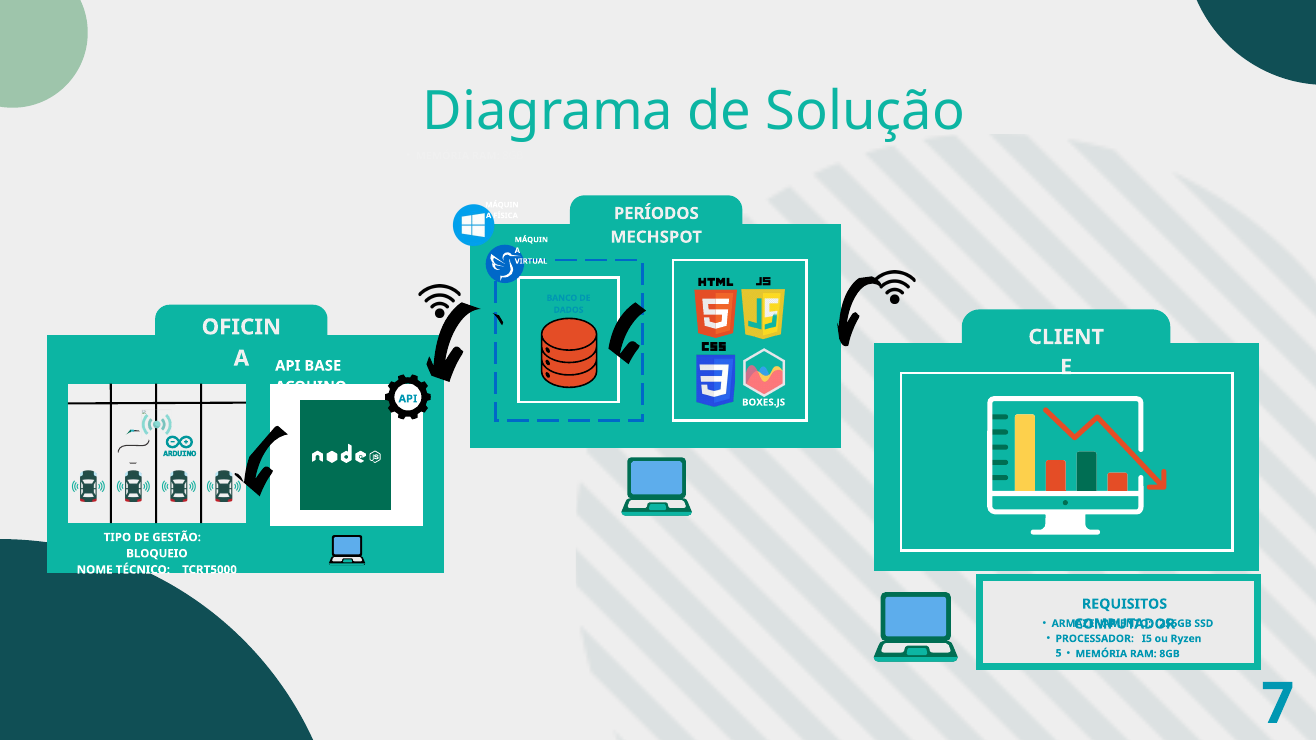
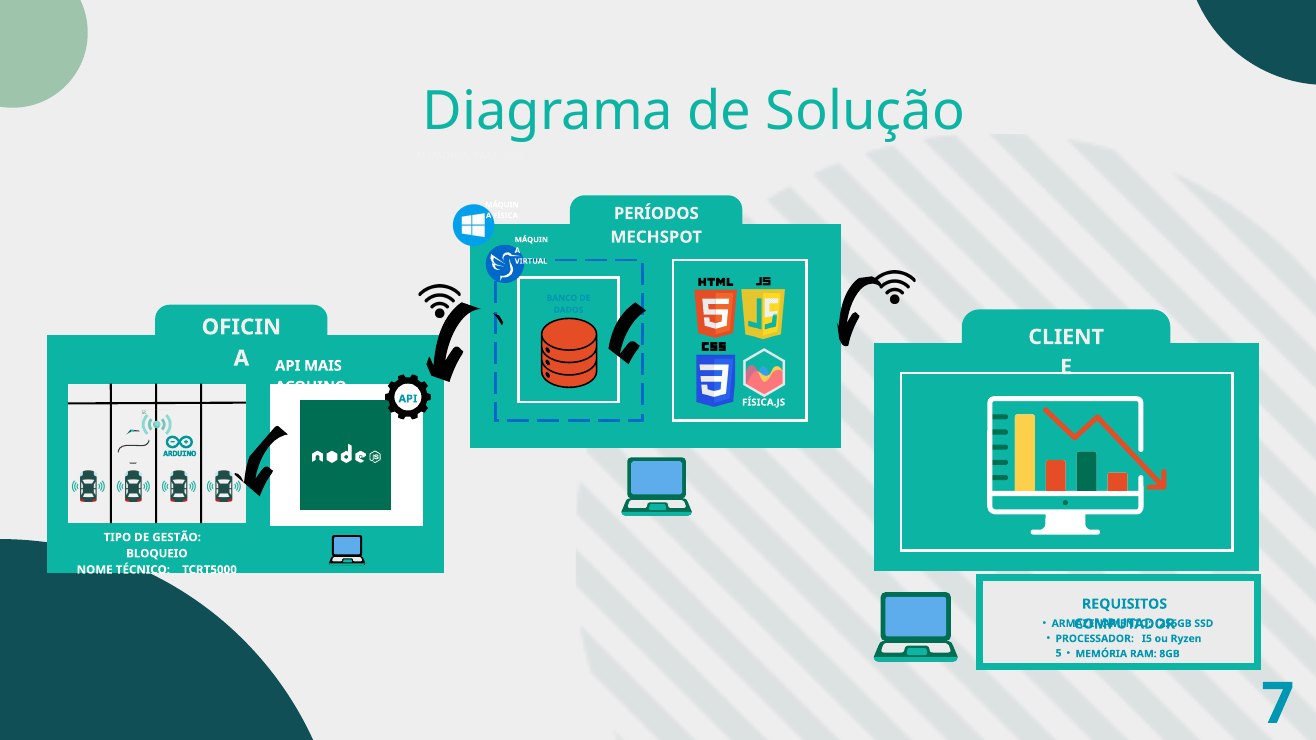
BASE: BASE -> MAIS
BOXES.JS: BOXES.JS -> FÍSICA.JS
